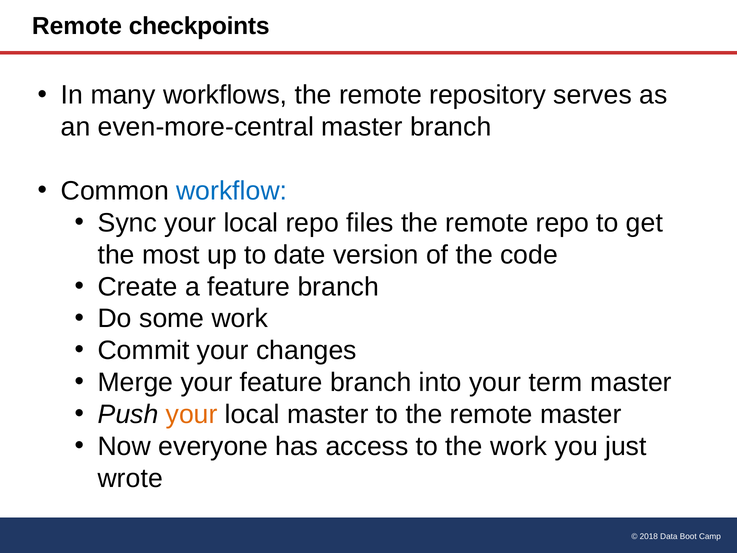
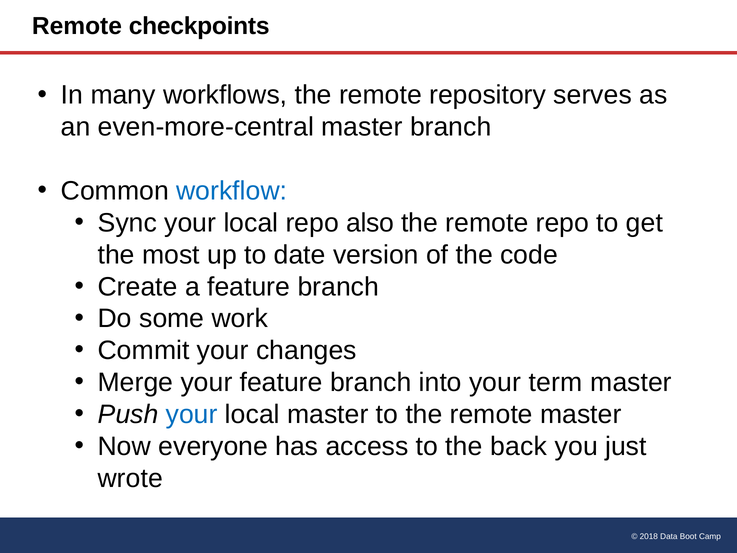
files: files -> also
your at (192, 414) colour: orange -> blue
the work: work -> back
